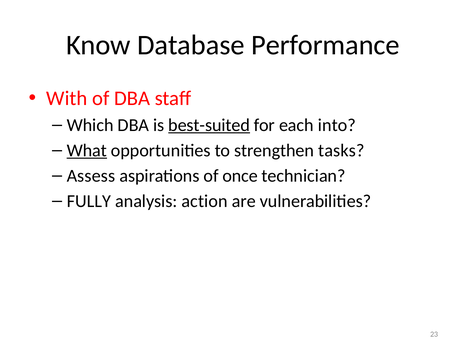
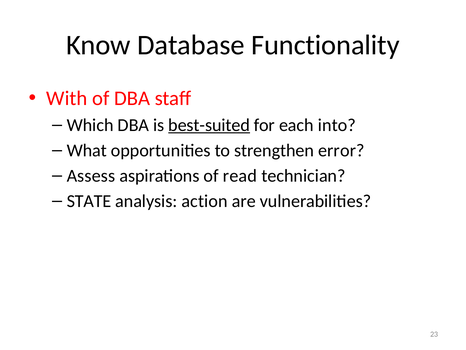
Performance: Performance -> Functionality
What underline: present -> none
tasks: tasks -> error
once: once -> read
FULLY: FULLY -> STATE
